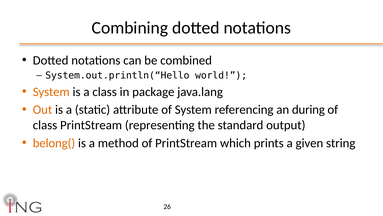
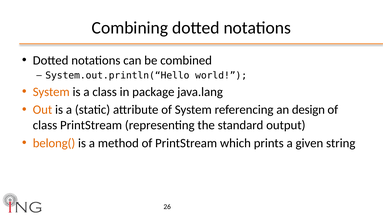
during: during -> design
